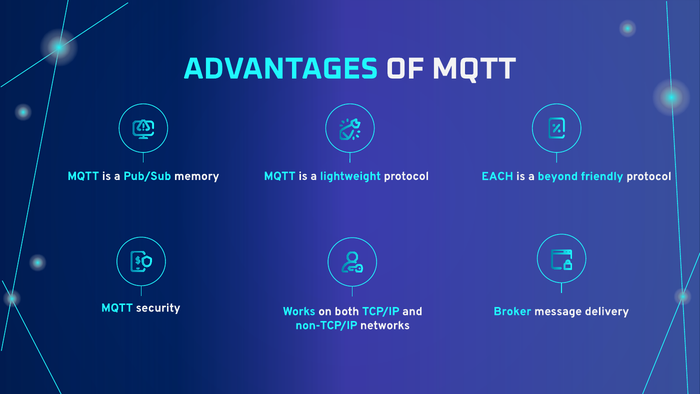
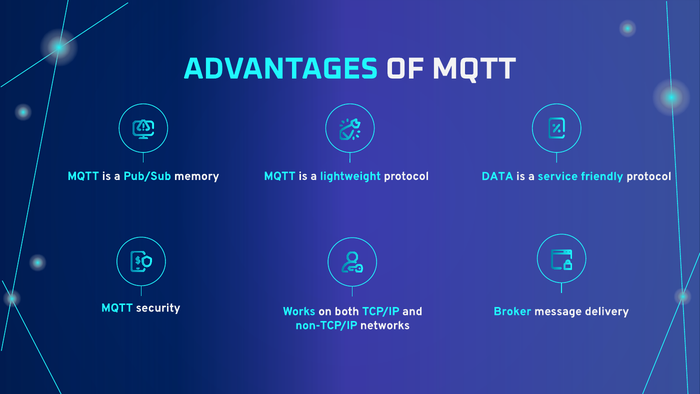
EACH: EACH -> DATA
beyond: beyond -> service
